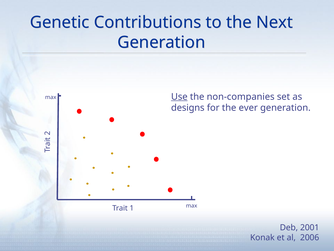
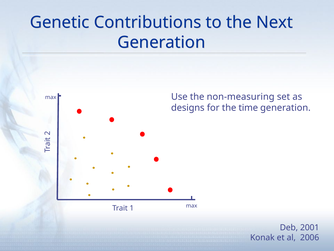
Use underline: present -> none
non-companies: non-companies -> non-measuring
ever: ever -> time
